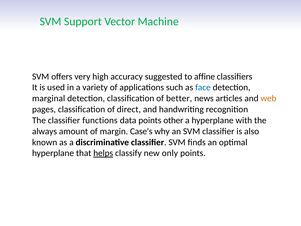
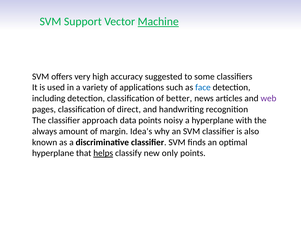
Machine underline: none -> present
affine: affine -> some
marginal: marginal -> including
web colour: orange -> purple
functions: functions -> approach
other: other -> noisy
Case's: Case's -> Idea's
